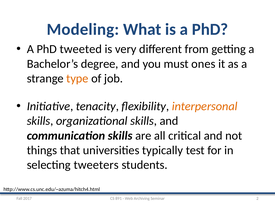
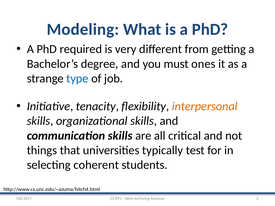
tweeted: tweeted -> required
type colour: orange -> blue
tweeters: tweeters -> coherent
